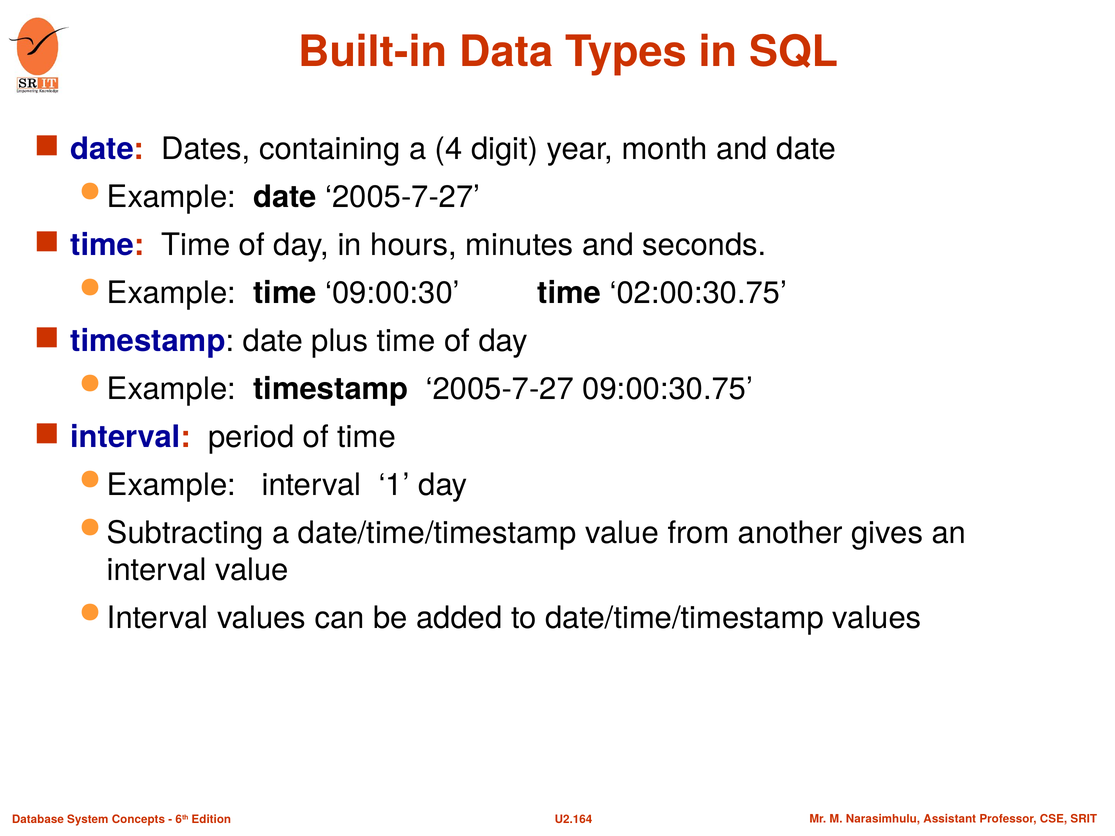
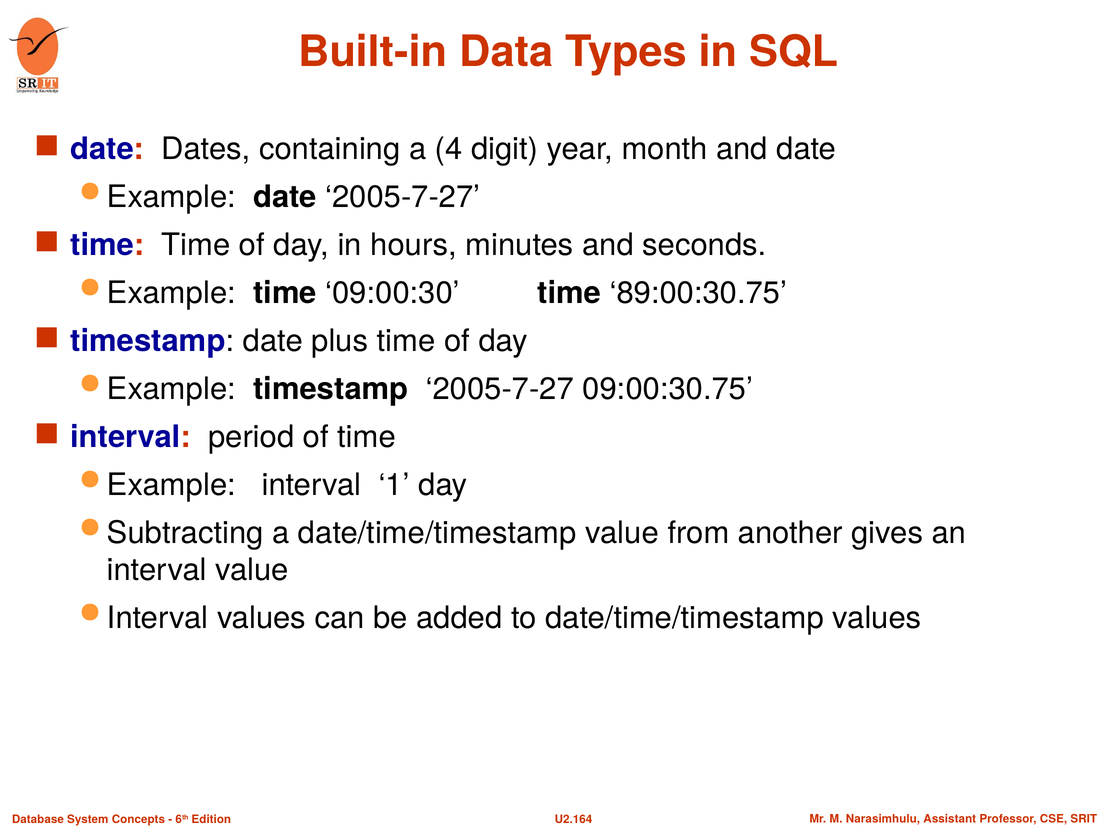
02:00:30.75: 02:00:30.75 -> 89:00:30.75
